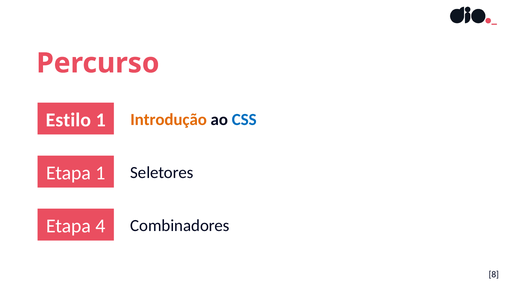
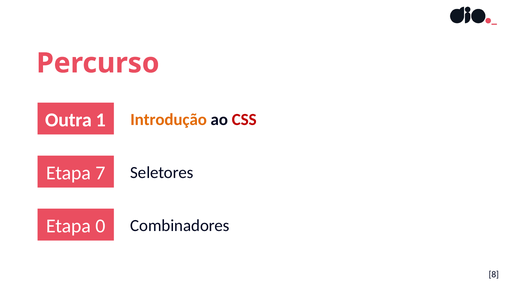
Estilo: Estilo -> Outra
CSS colour: blue -> red
Etapa 1: 1 -> 7
4: 4 -> 0
